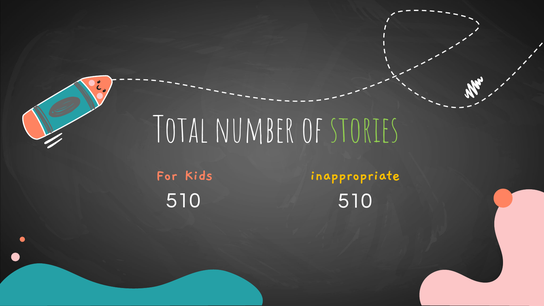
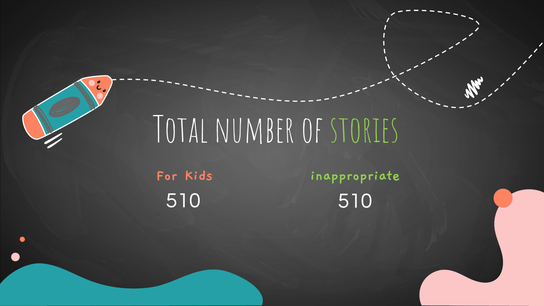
inappropriate colour: yellow -> light green
